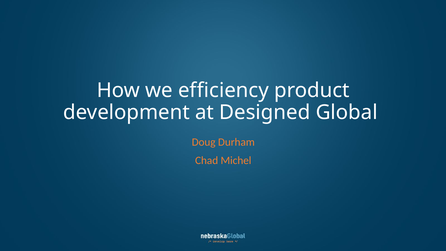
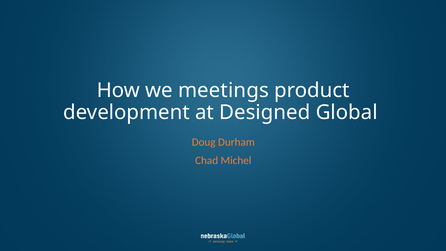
efficiency: efficiency -> meetings
